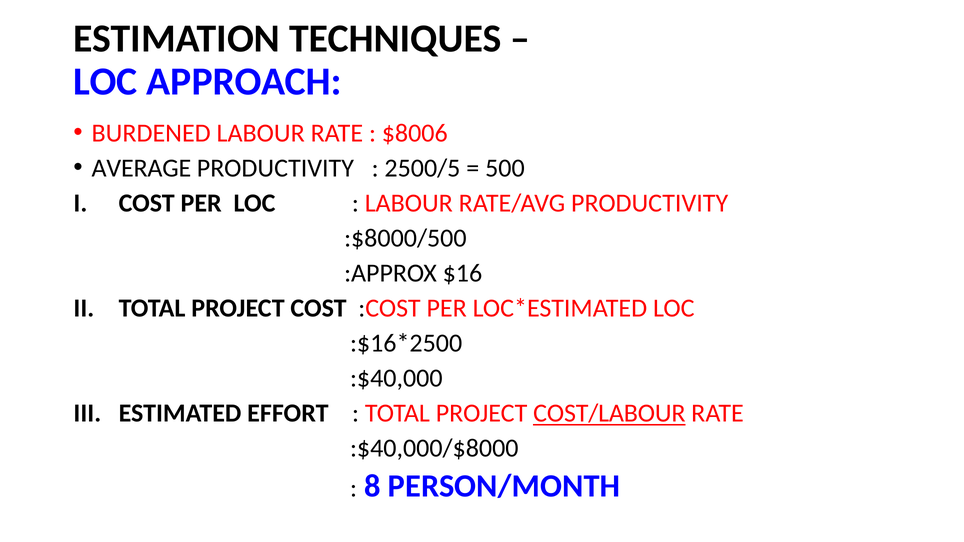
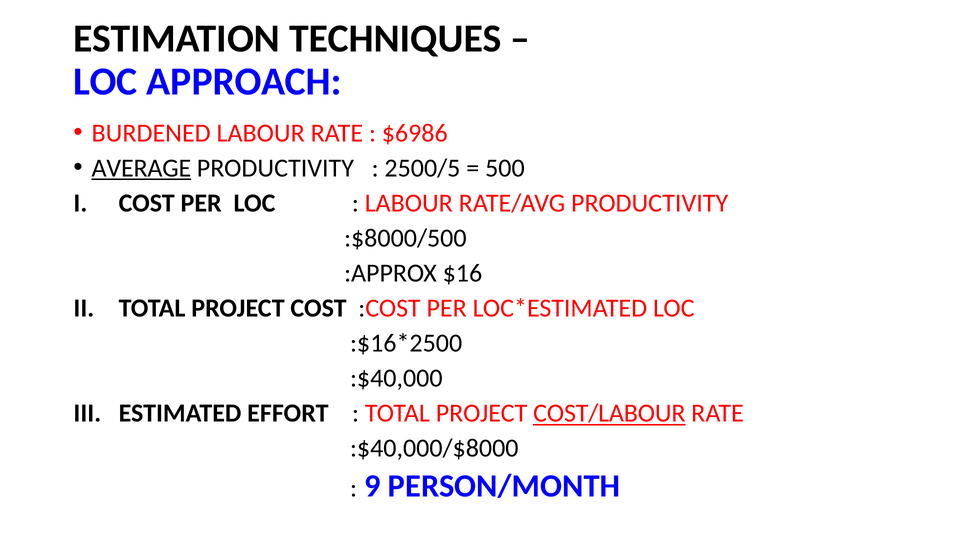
$8006: $8006 -> $6986
AVERAGE underline: none -> present
8: 8 -> 9
